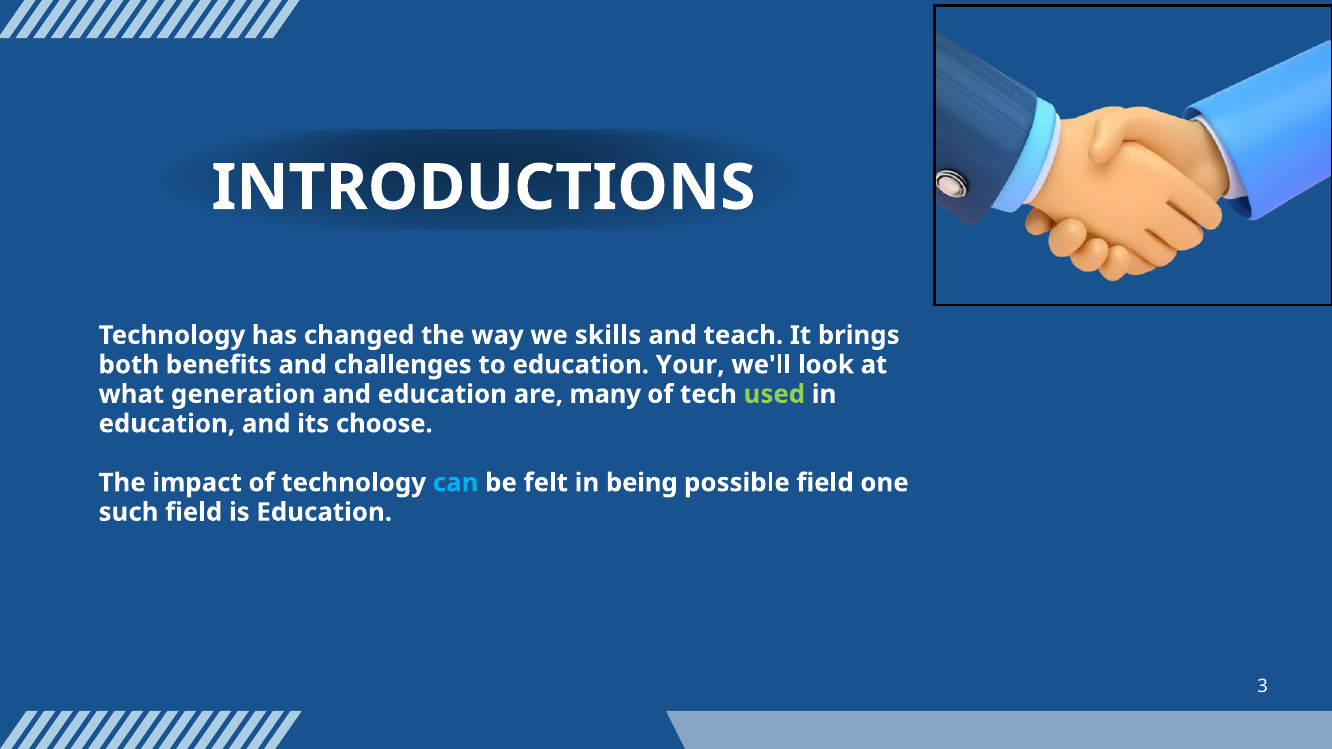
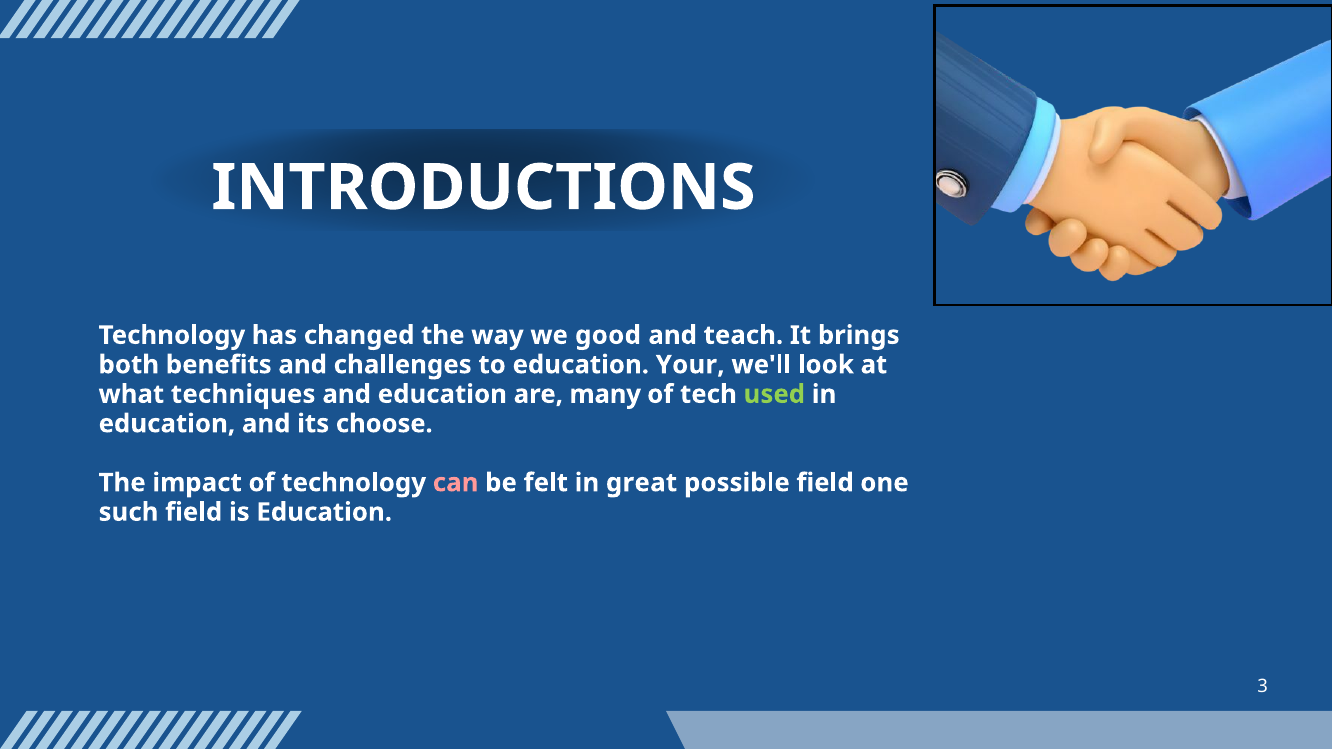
skills: skills -> good
generation: generation -> techniques
can colour: light blue -> pink
being: being -> great
